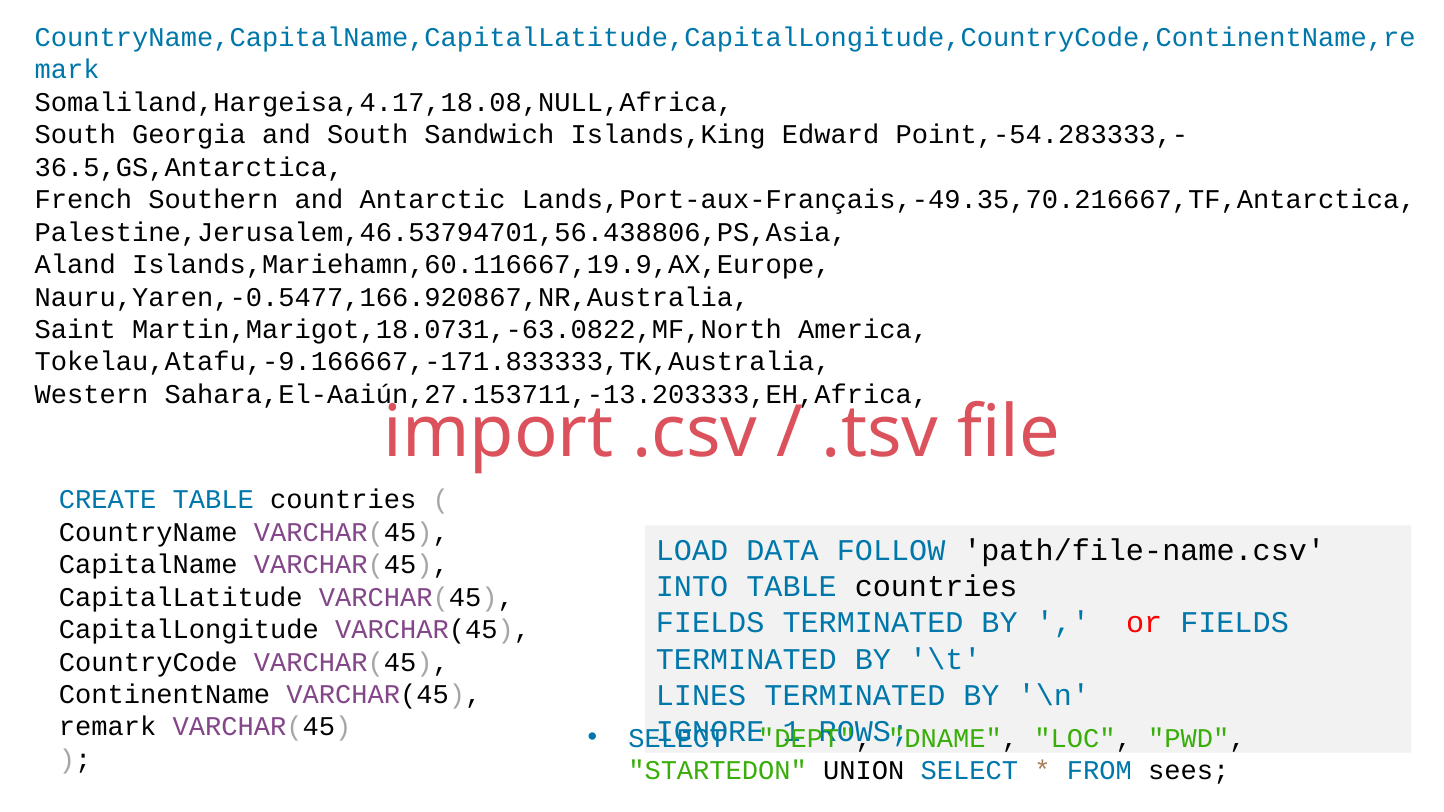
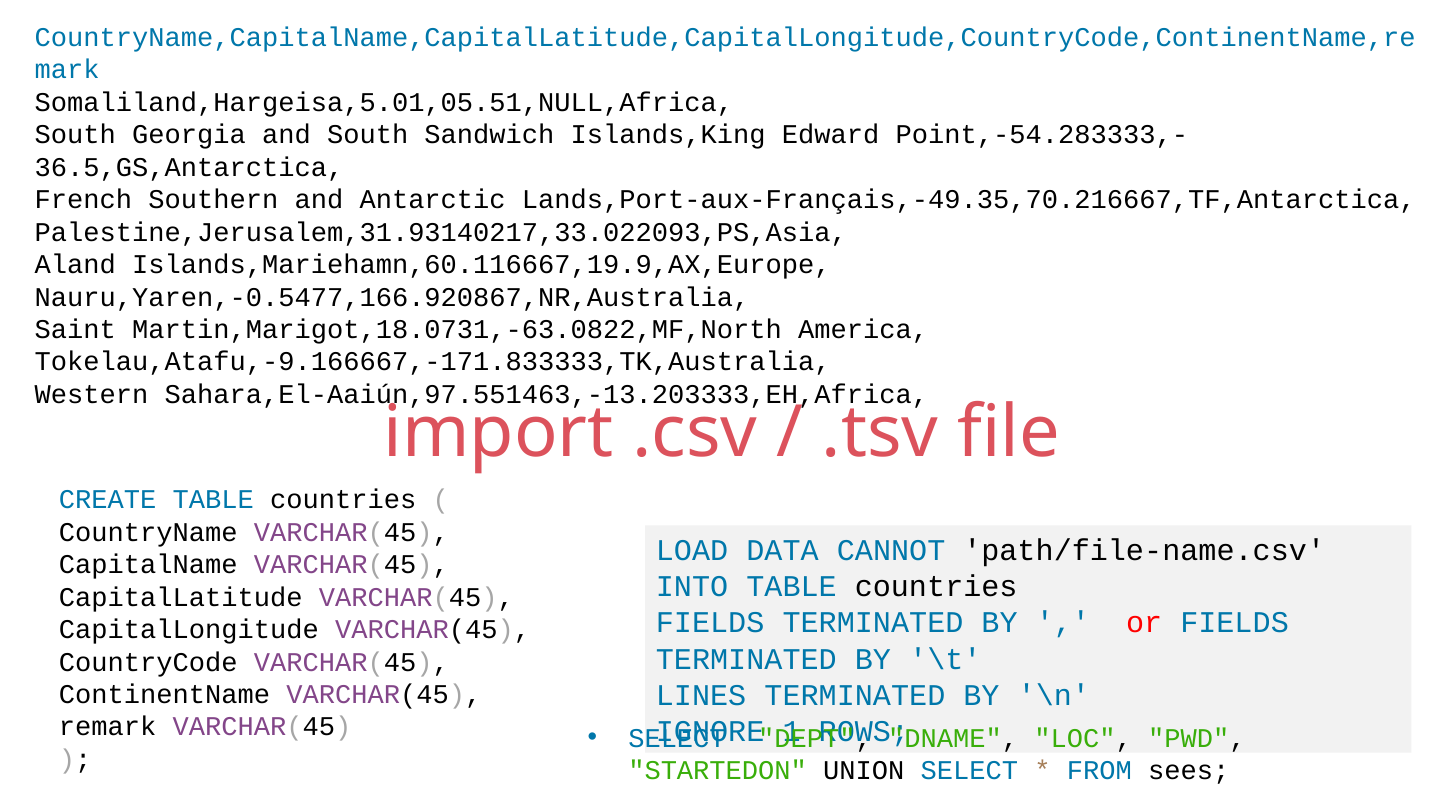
Somaliland,Hargeisa,4.17,18.08,NULL,Africa: Somaliland,Hargeisa,4.17,18.08,NULL,Africa -> Somaliland,Hargeisa,5.01,05.51,NULL,Africa
Palestine,Jerusalem,46.53794701,56.438806,PS,Asia: Palestine,Jerusalem,46.53794701,56.438806,PS,Asia -> Palestine,Jerusalem,31.93140217,33.022093,PS,Asia
Sahara,El-Aaiún,27.153711,-13.203333,EH,Africa: Sahara,El-Aaiún,27.153711,-13.203333,EH,Africa -> Sahara,El-Aaiún,97.551463,-13.203333,EH,Africa
FOLLOW: FOLLOW -> CANNOT
